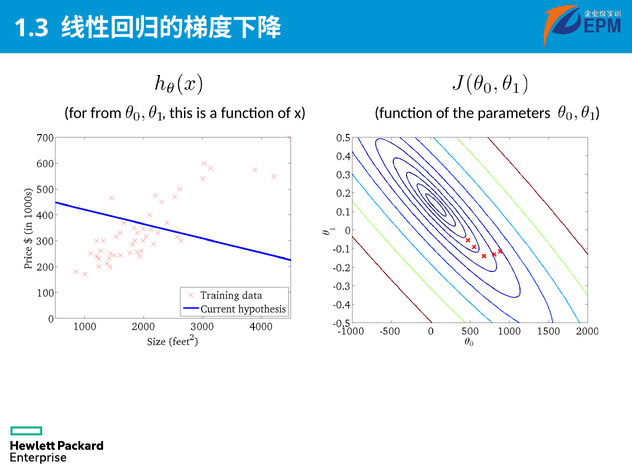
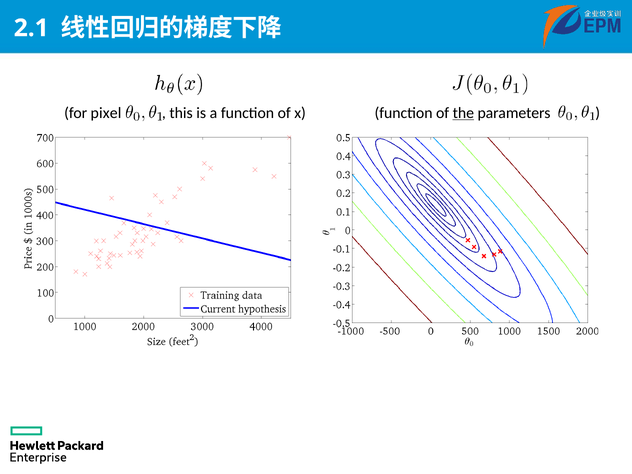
1.3: 1.3 -> 2.1
from: from -> pixel
the underline: none -> present
